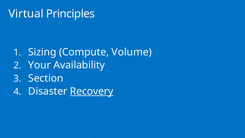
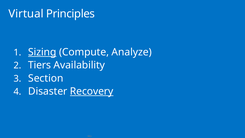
Sizing underline: none -> present
Volume: Volume -> Analyze
Your: Your -> Tiers
